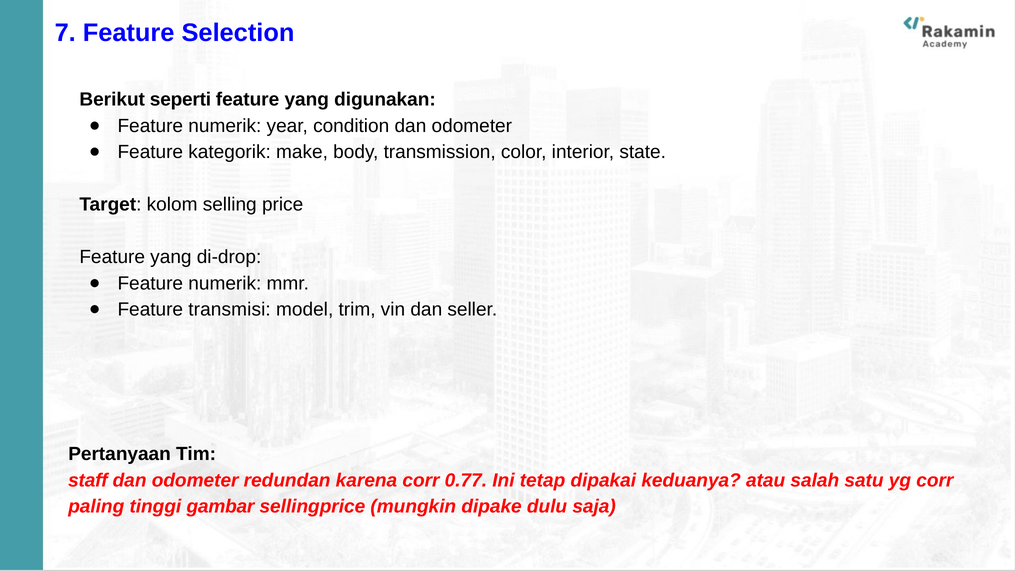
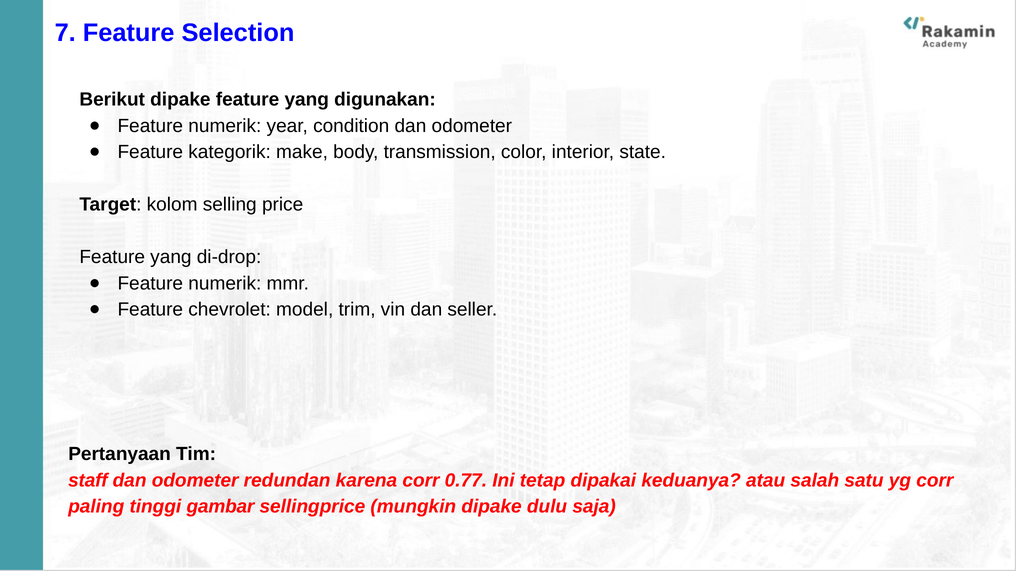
Berikut seperti: seperti -> dipake
transmisi: transmisi -> chevrolet
